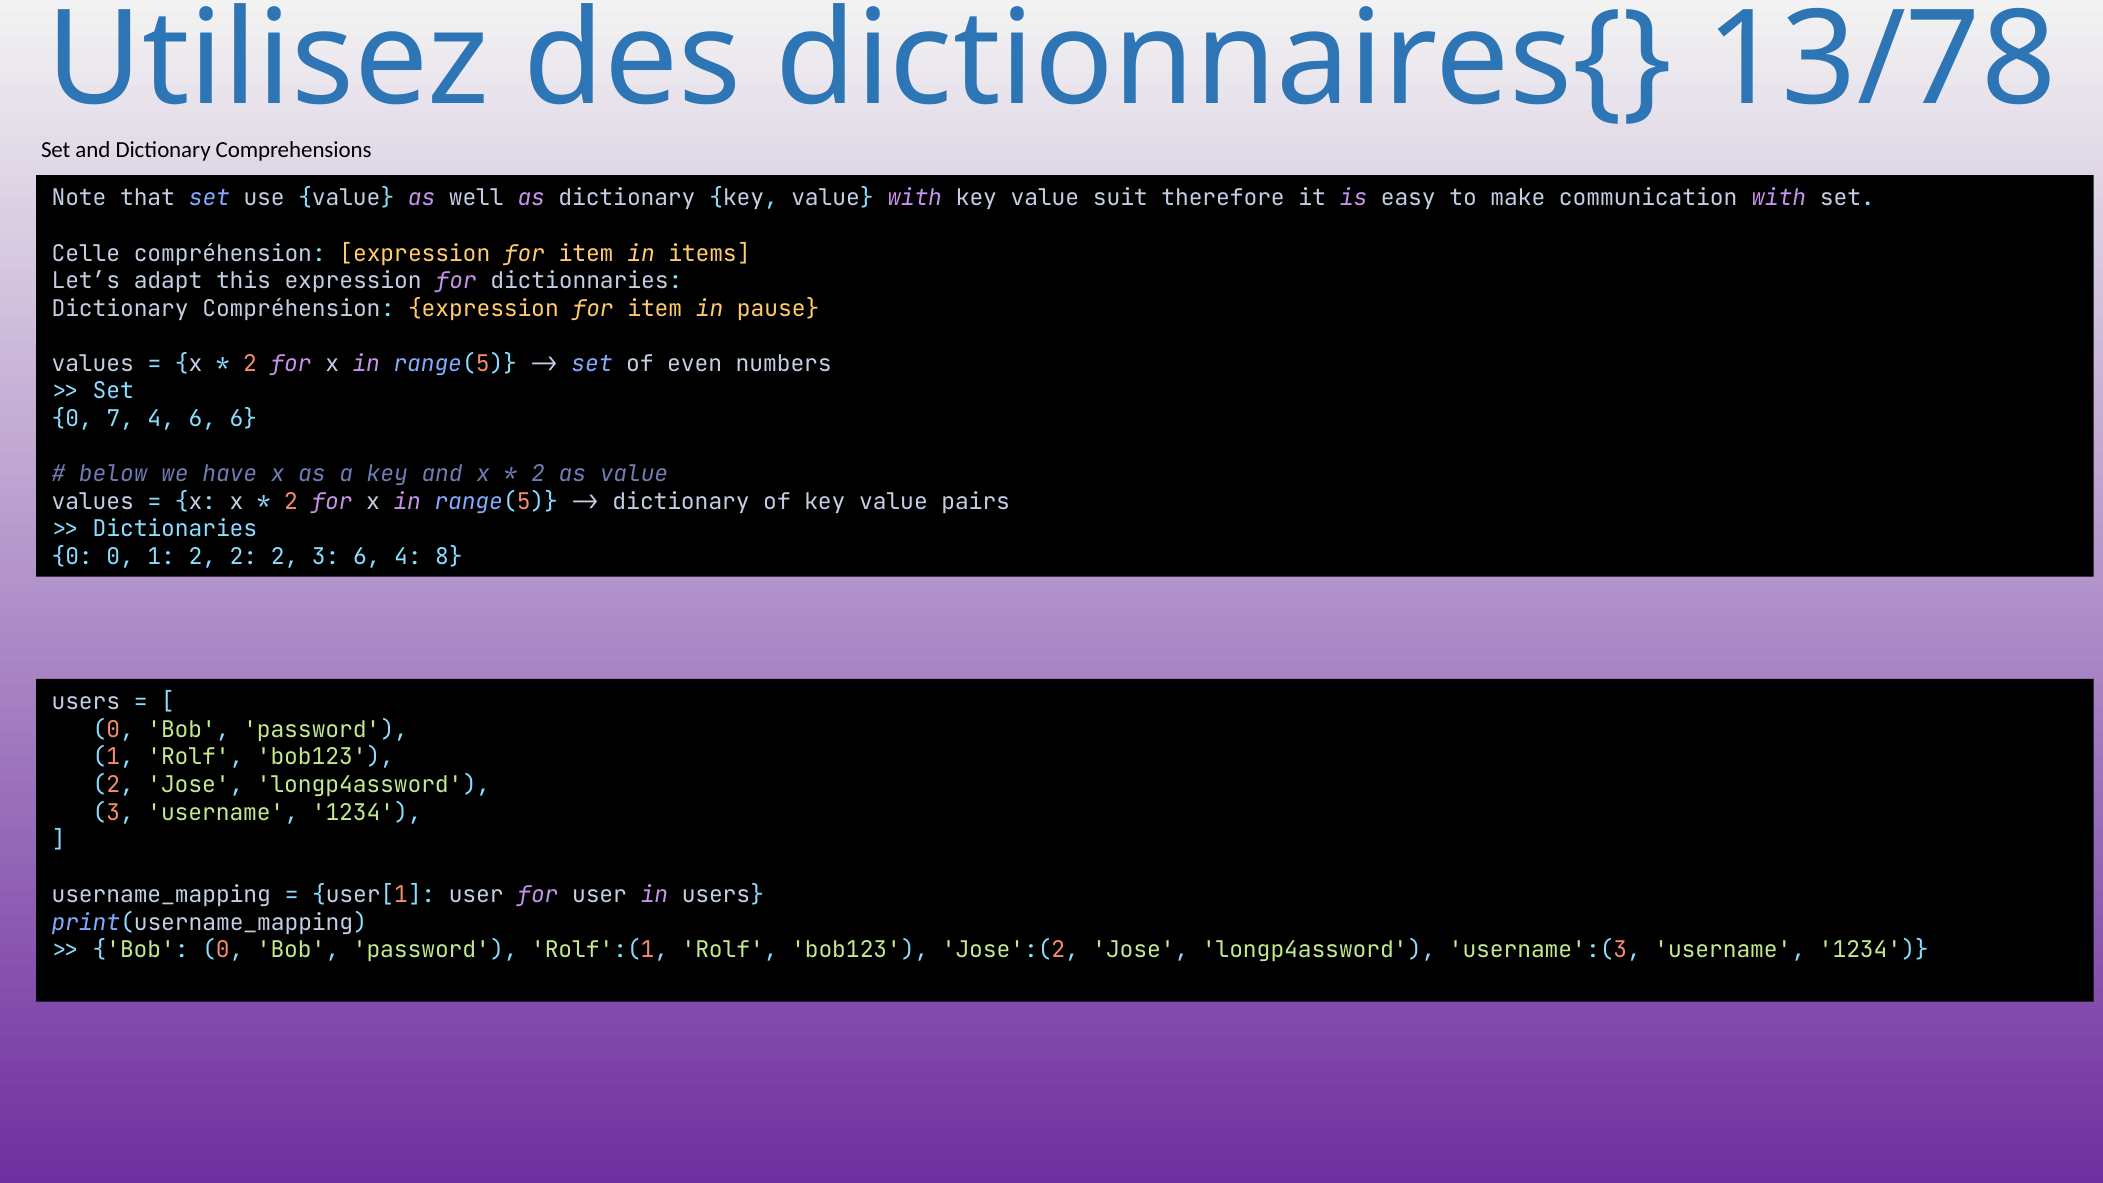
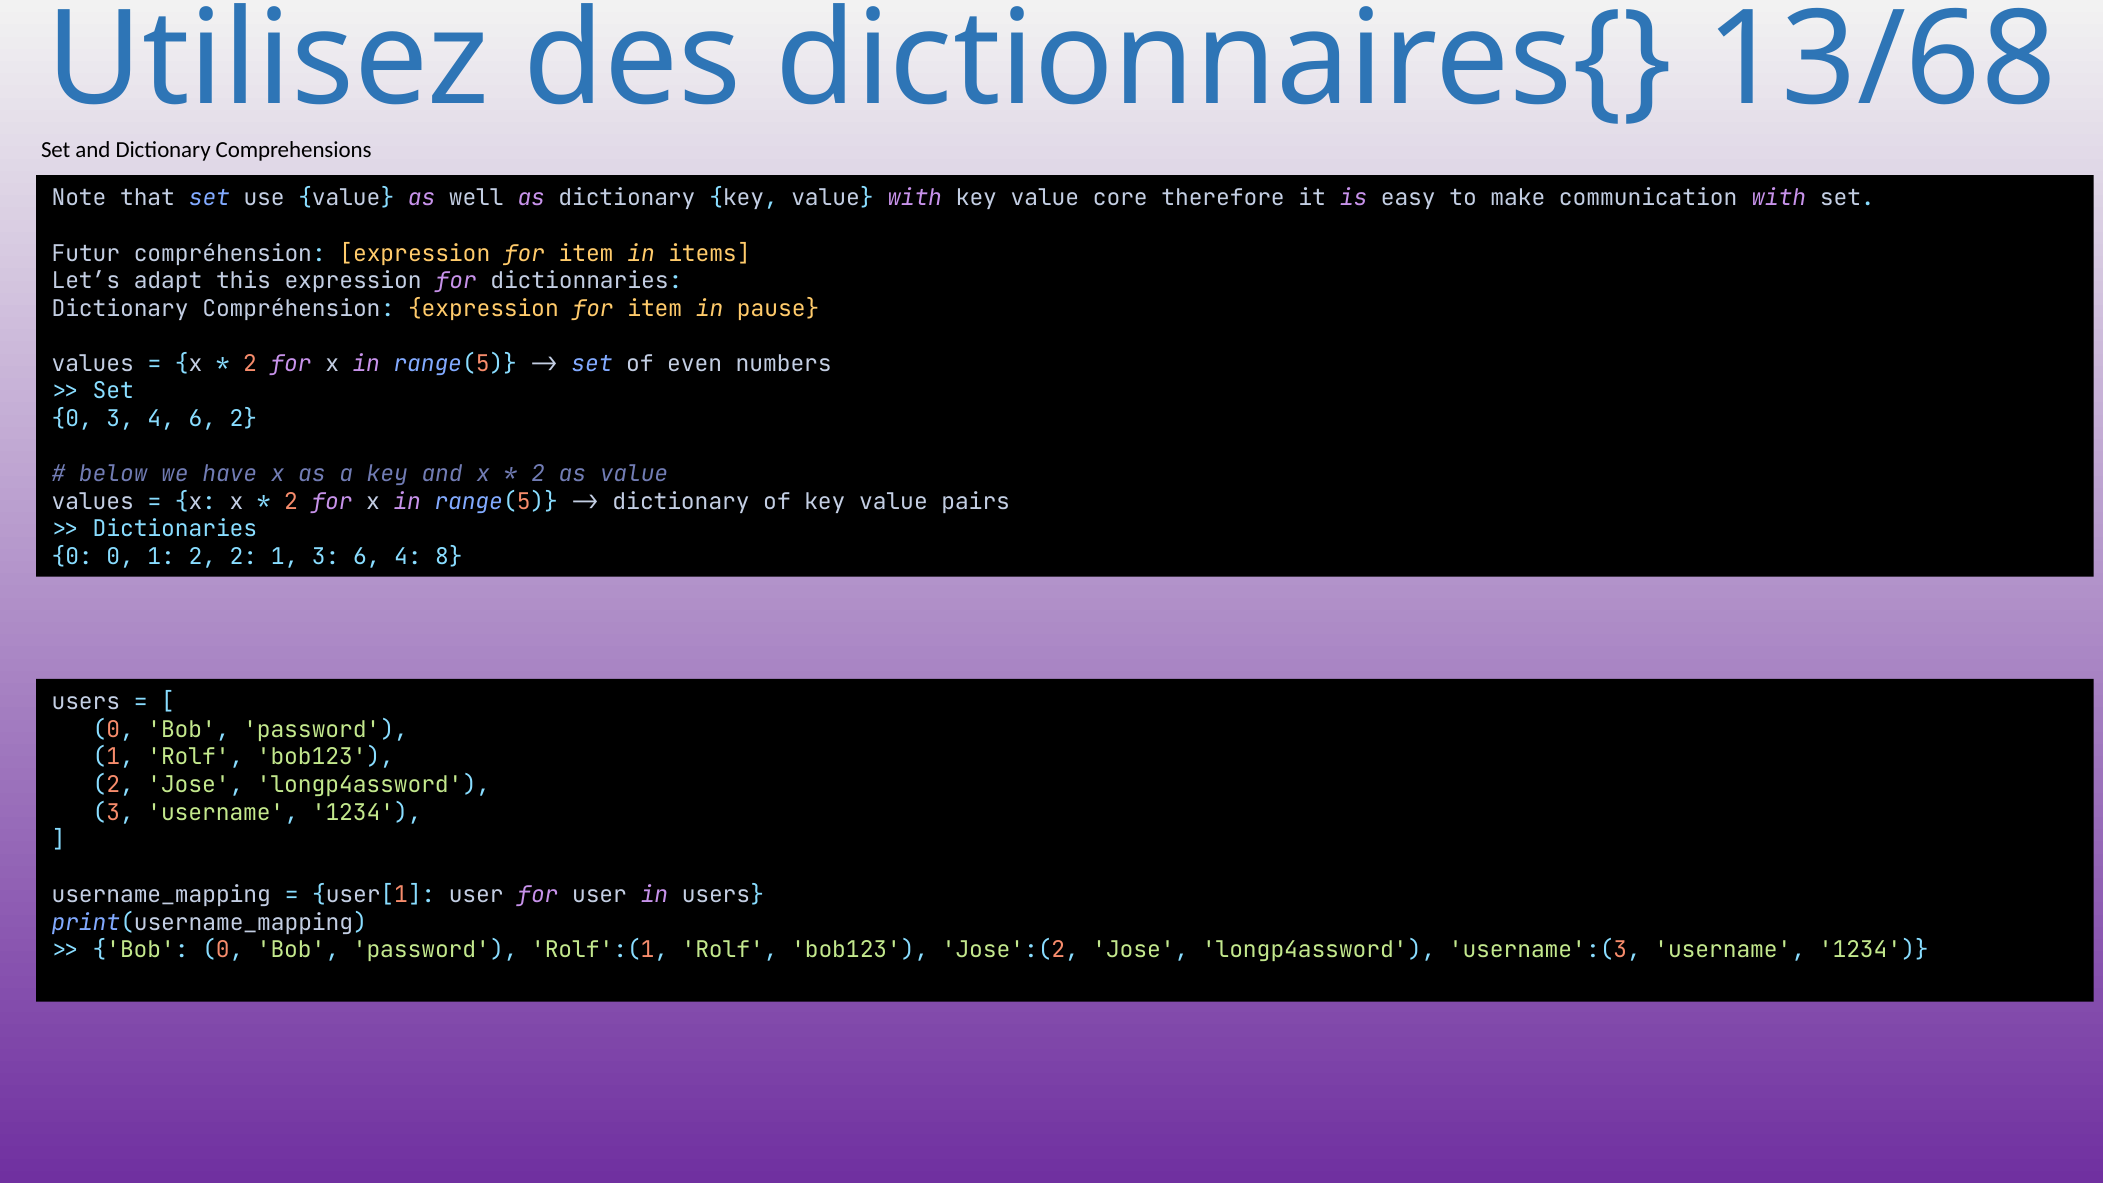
13/78: 13/78 -> 13/68
suit: suit -> core
Celle: Celle -> Futur
0 7: 7 -> 3
6 6: 6 -> 2
2 2 2: 2 -> 1
